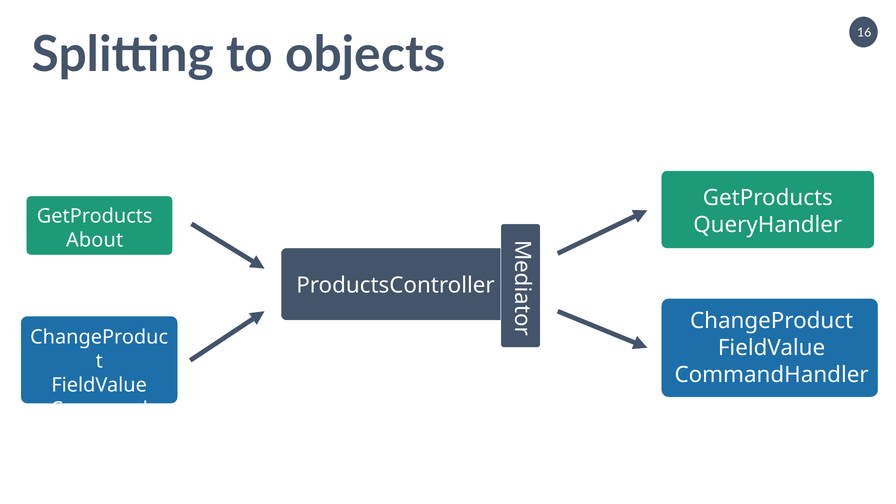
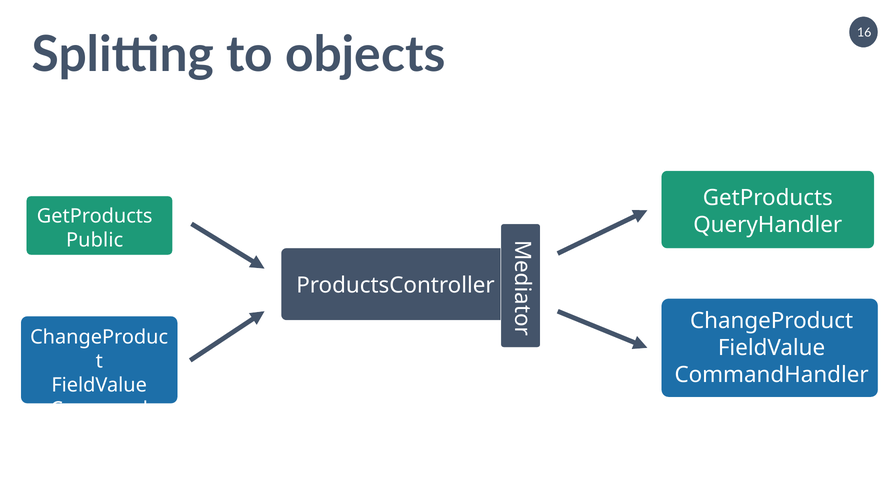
About: About -> Public
